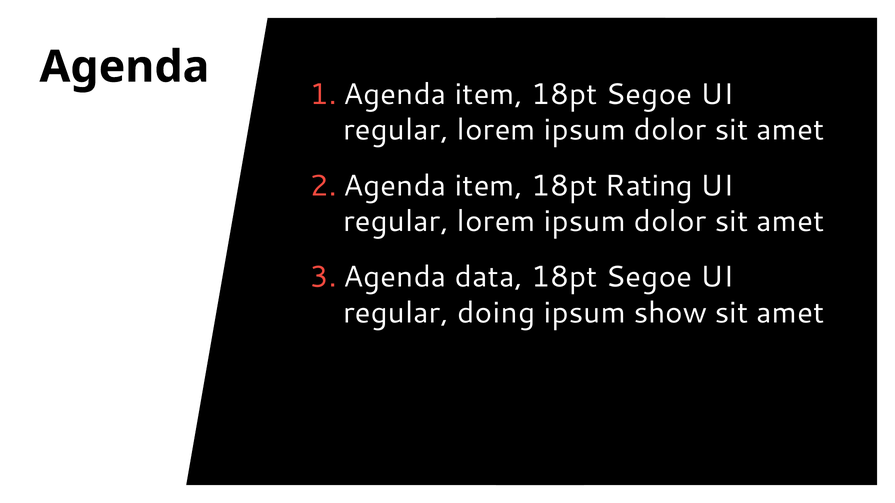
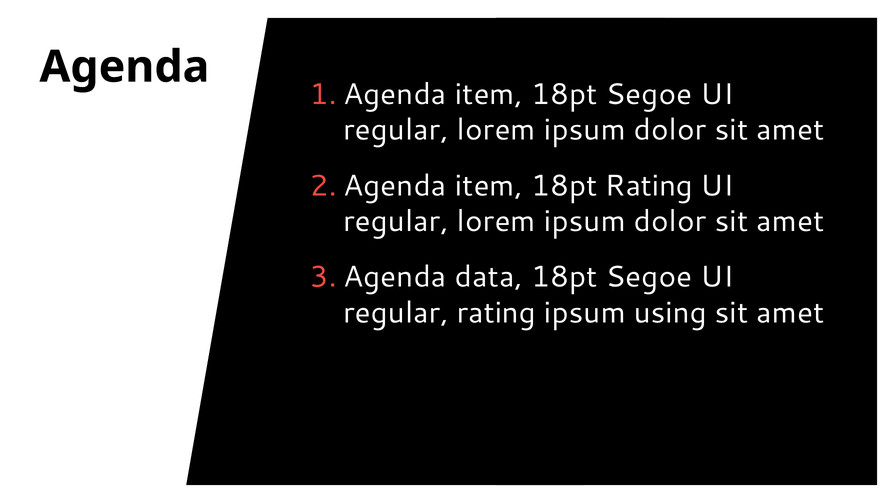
regular doing: doing -> rating
show: show -> using
